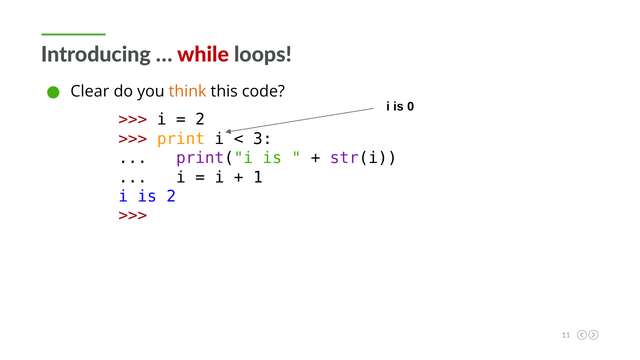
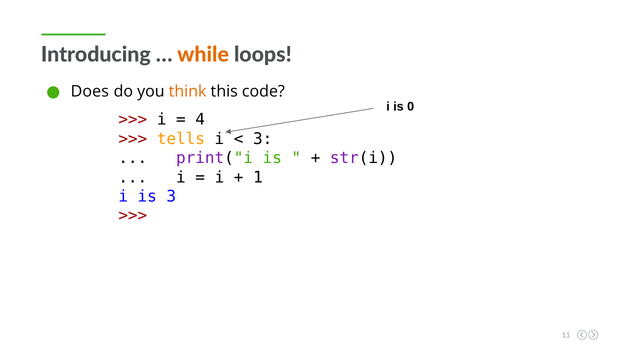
while colour: red -> orange
Clear: Clear -> Does
2 at (200, 120): 2 -> 4
print: print -> tells
is 2: 2 -> 3
